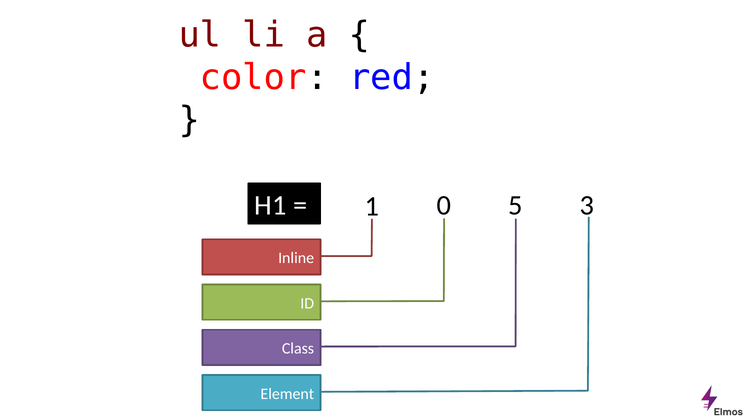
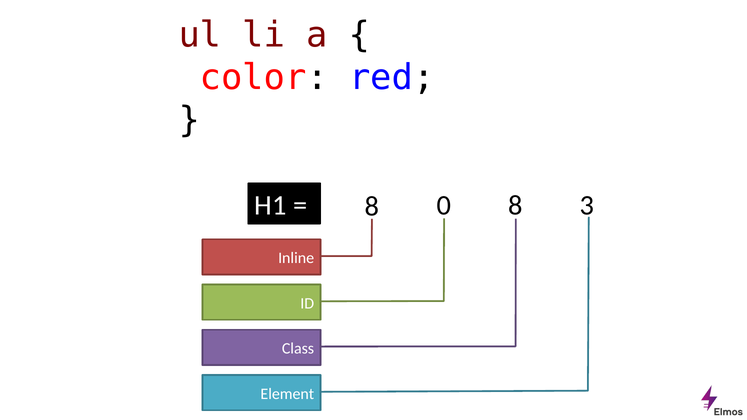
1 at (372, 207): 1 -> 8
0 5: 5 -> 8
